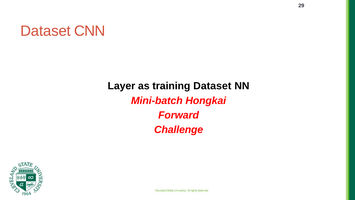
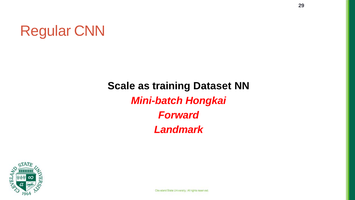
Dataset at (46, 31): Dataset -> Regular
Layer: Layer -> Scale
Challenge: Challenge -> Landmark
